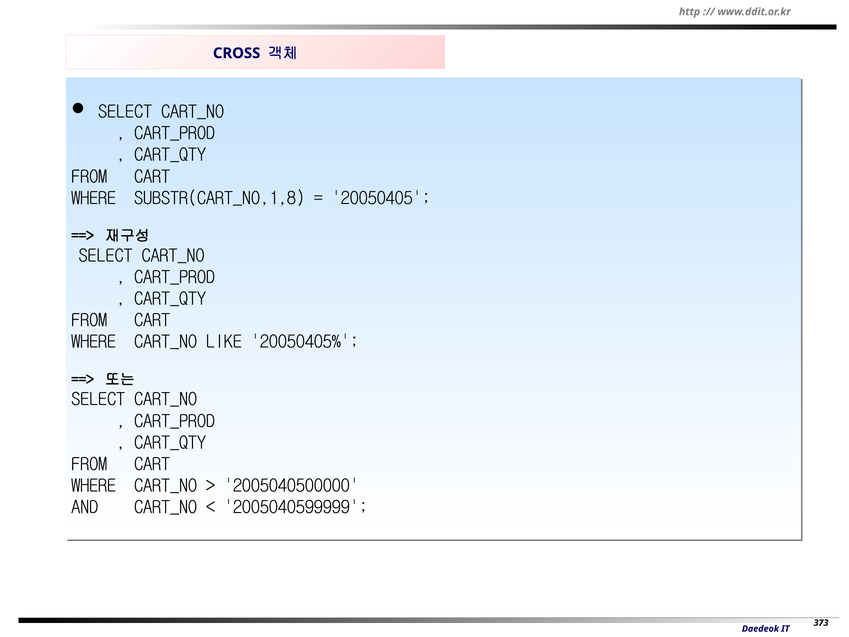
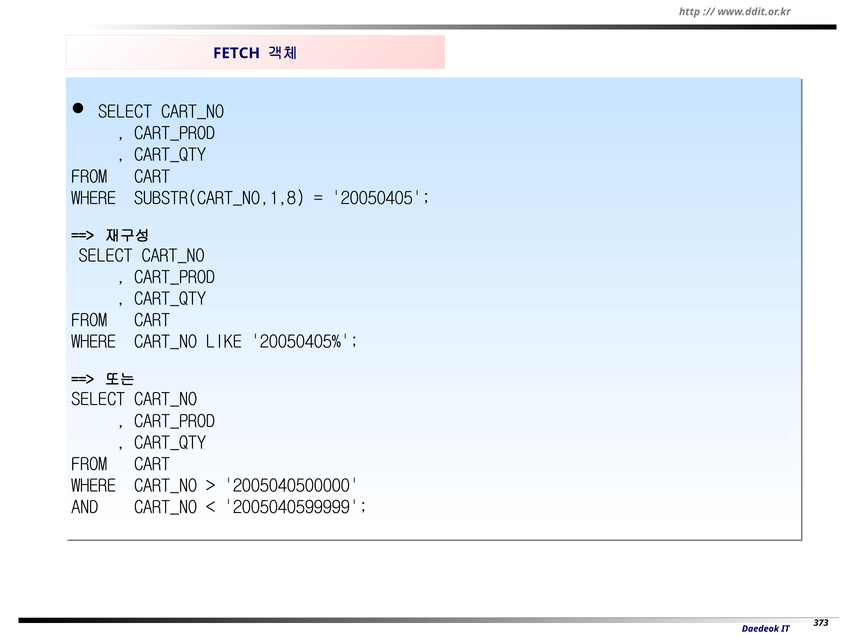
CROSS: CROSS -> FETCH
